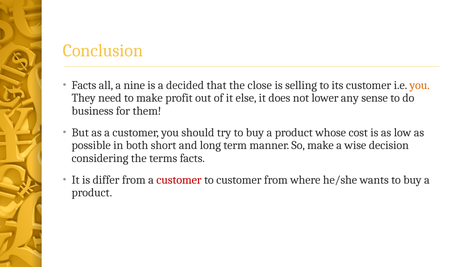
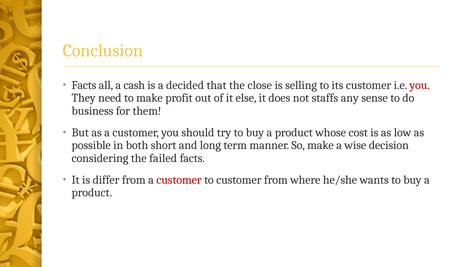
nine: nine -> cash
you at (420, 85) colour: orange -> red
lower: lower -> staffs
terms: terms -> failed
